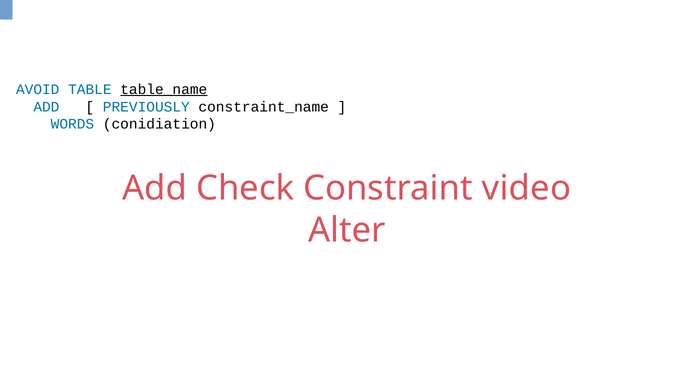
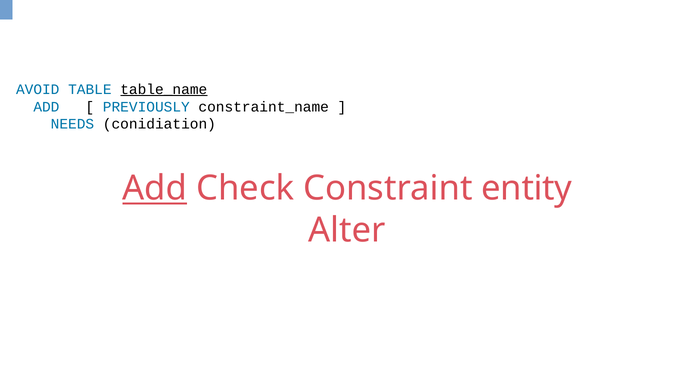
WORDS: WORDS -> NEEDS
Add at (155, 188) underline: none -> present
video: video -> entity
